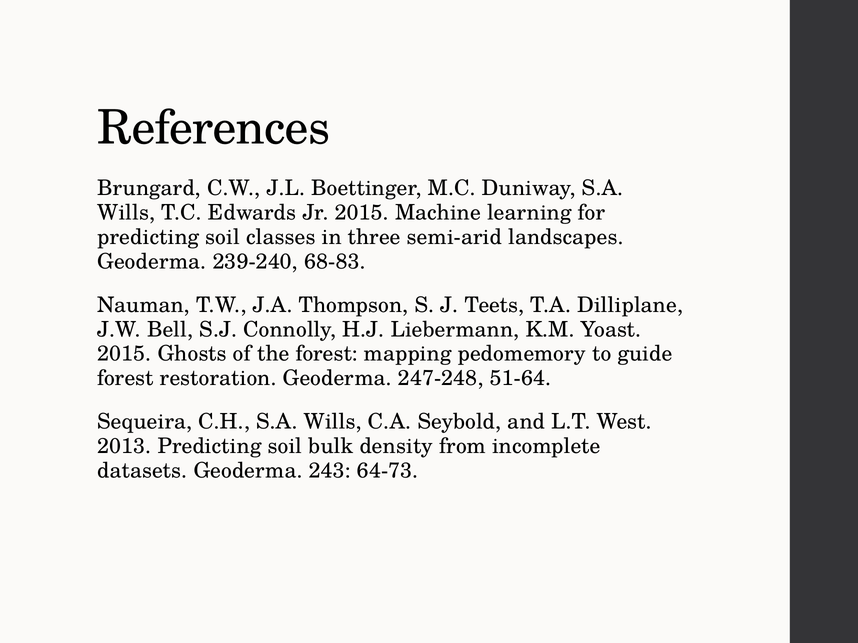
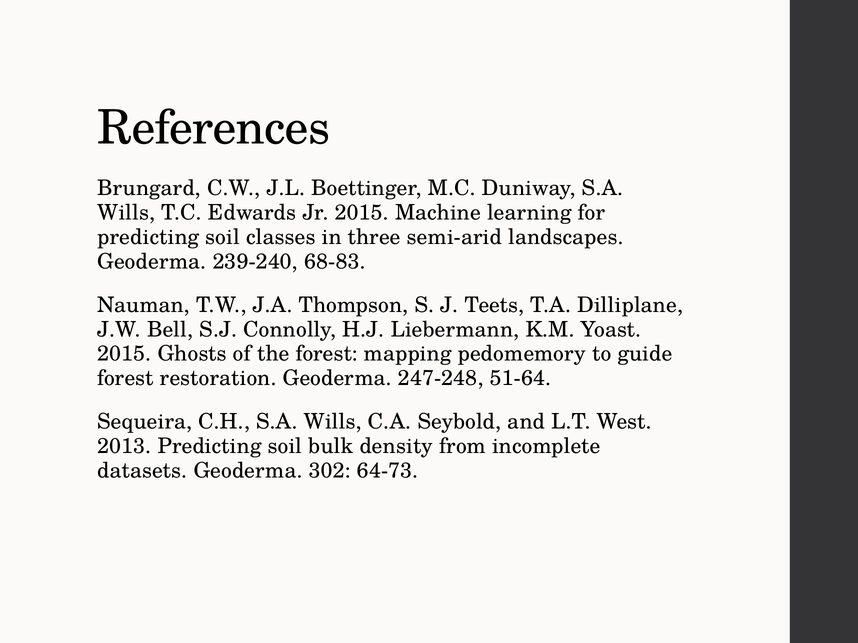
243: 243 -> 302
